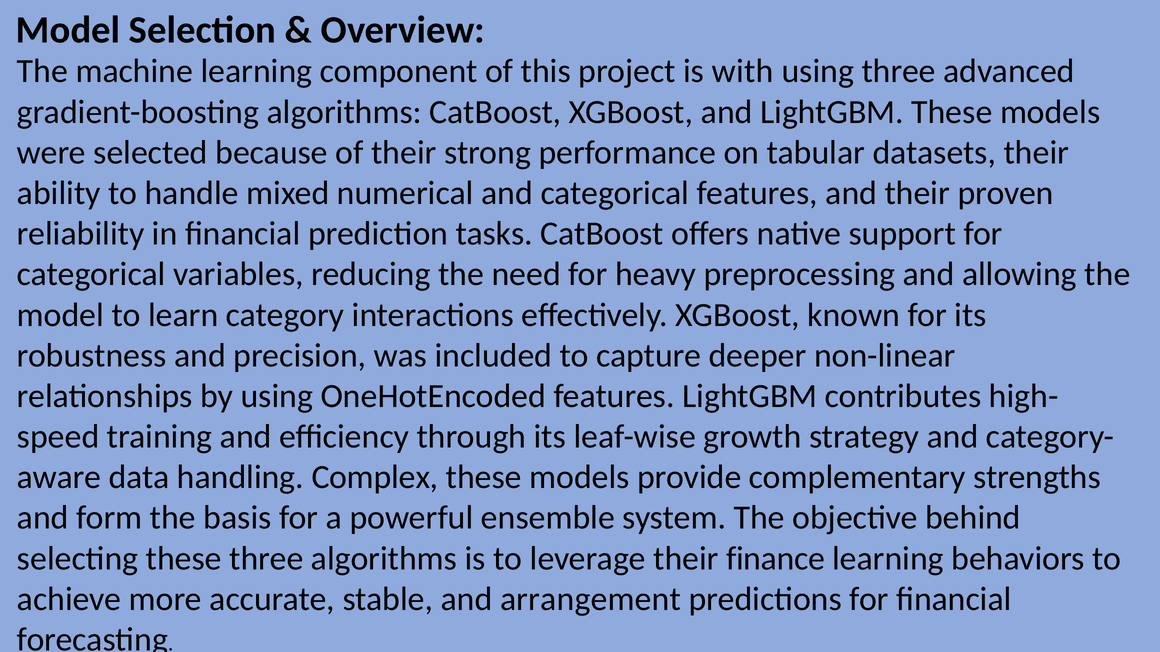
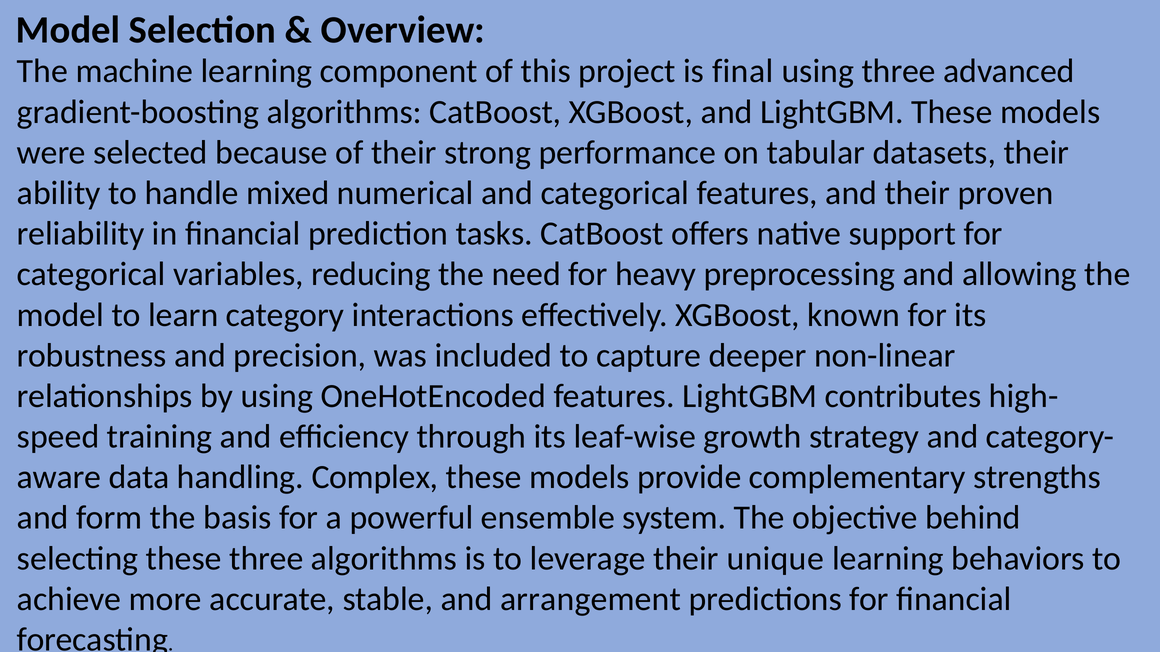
with: with -> final
finance: finance -> unique
